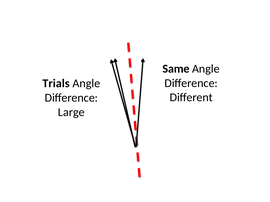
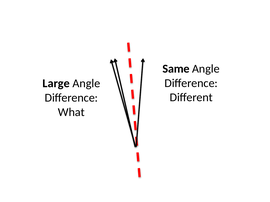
Trials: Trials -> Large
Large: Large -> What
